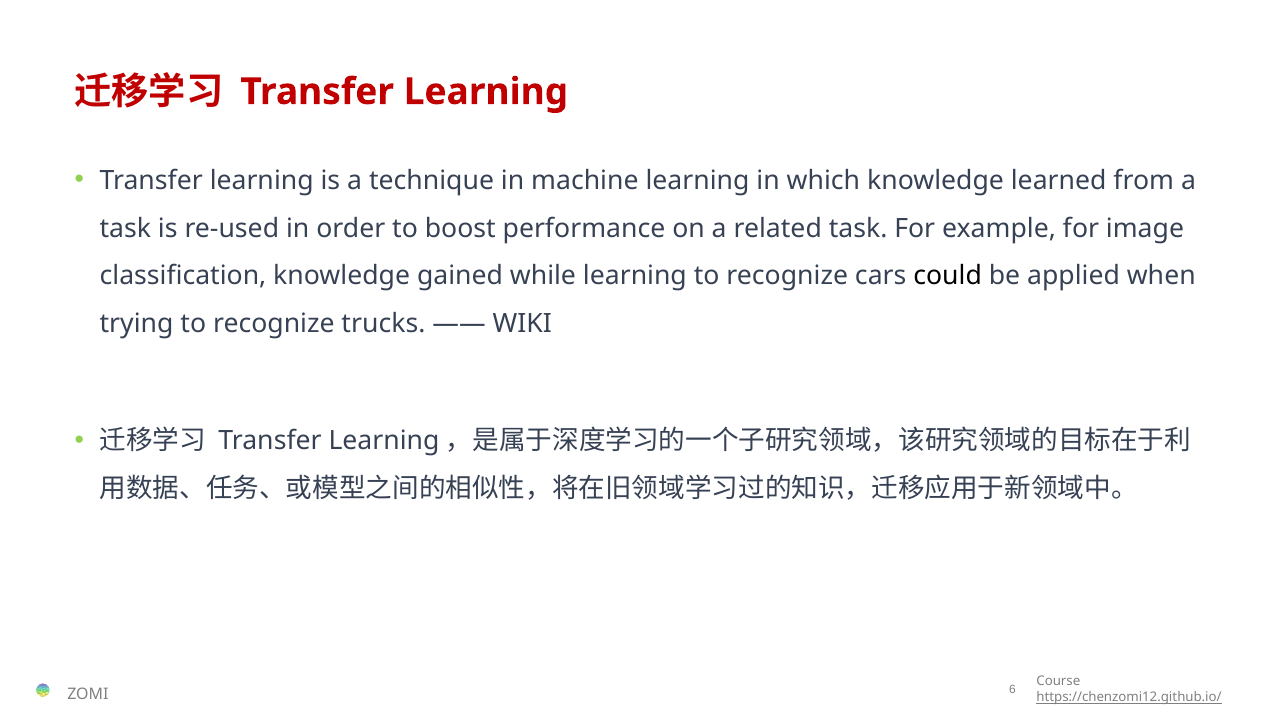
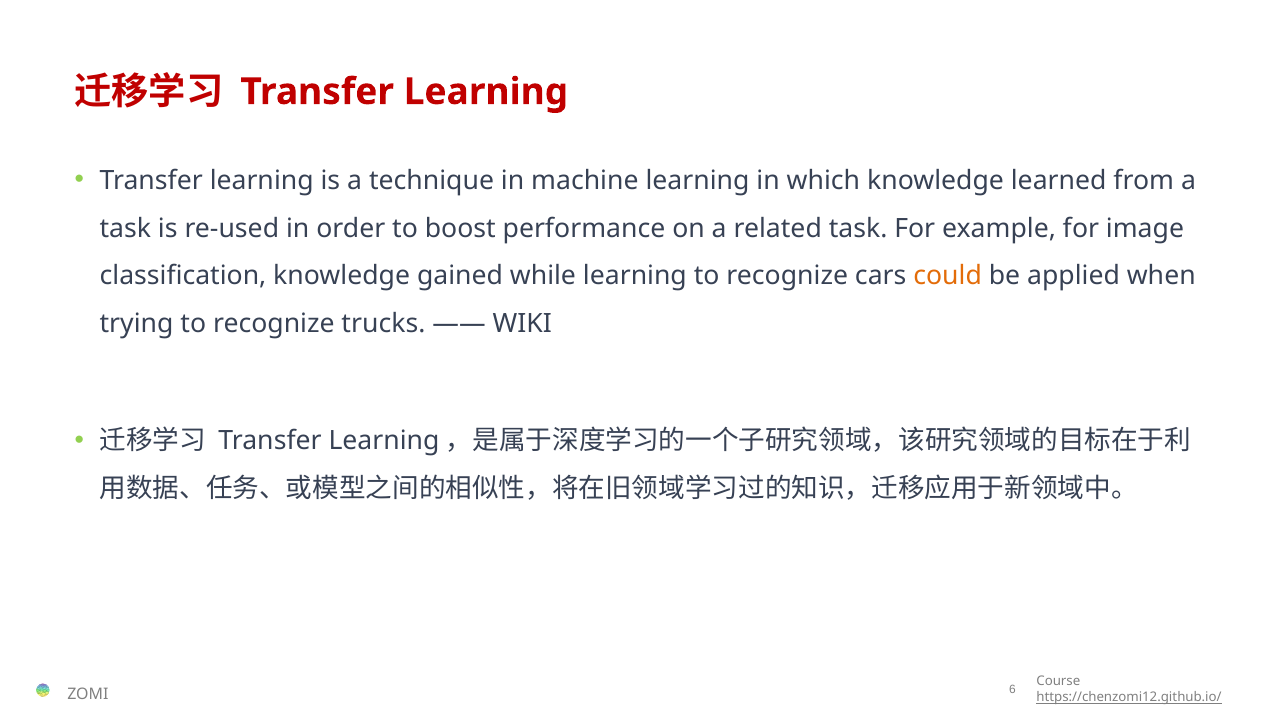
could colour: black -> orange
